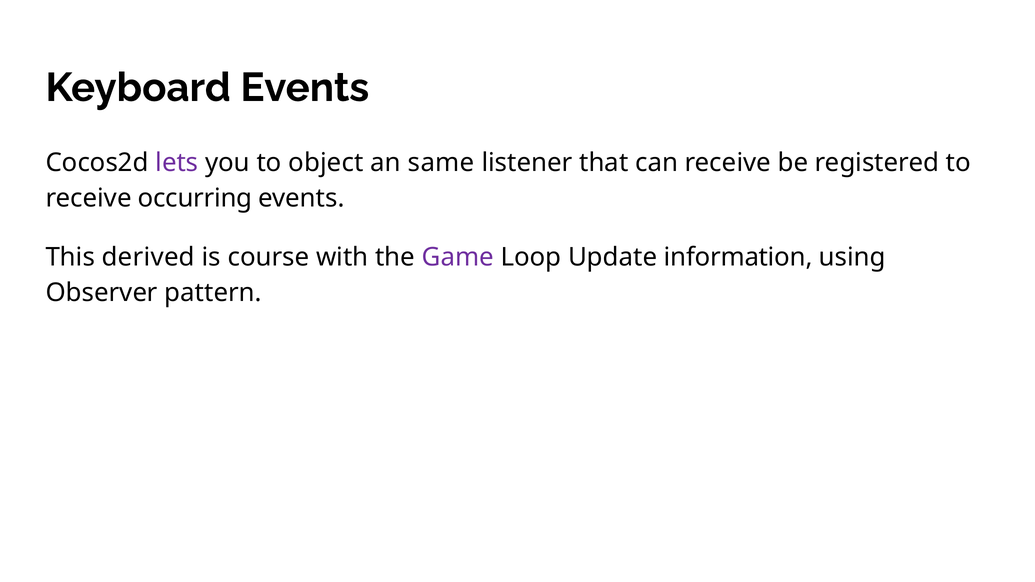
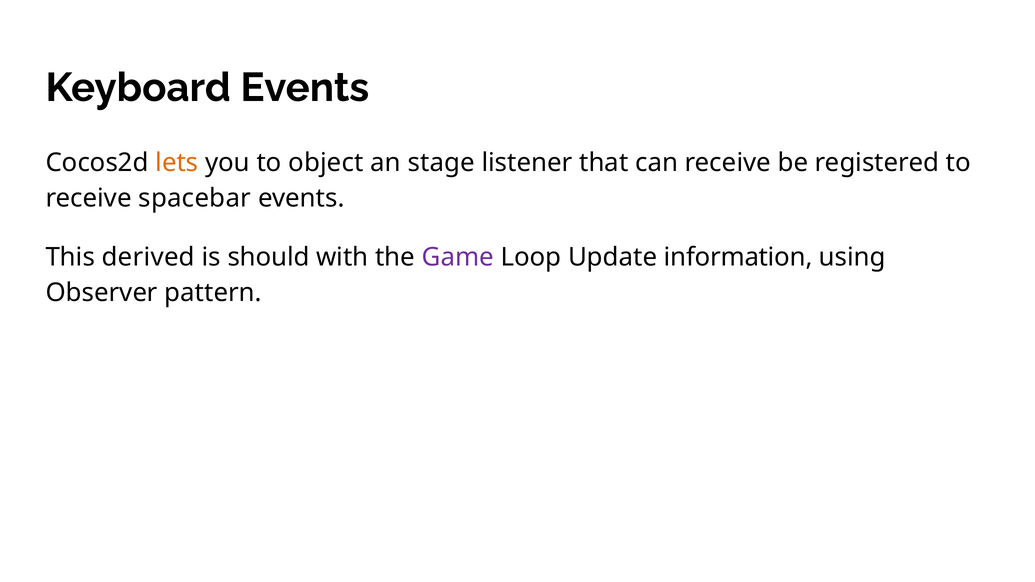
lets colour: purple -> orange
same: same -> stage
occurring: occurring -> spacebar
course: course -> should
